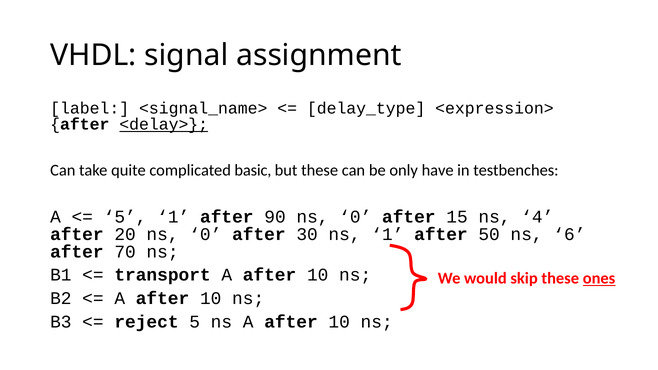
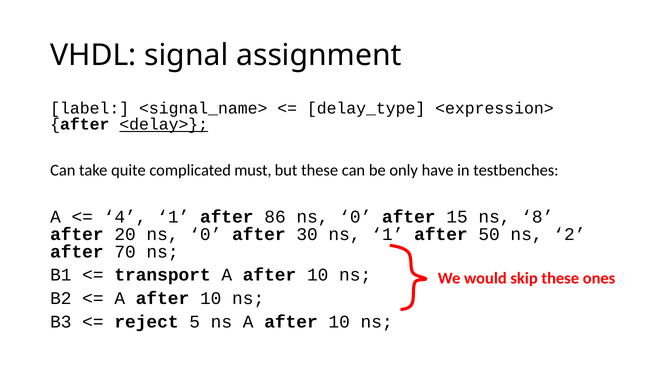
basic: basic -> must
5 at (125, 217): 5 -> 4
90: 90 -> 86
4: 4 -> 8
6: 6 -> 2
ones underline: present -> none
